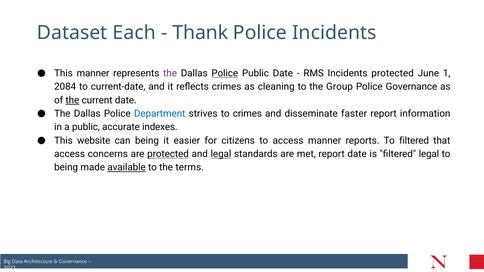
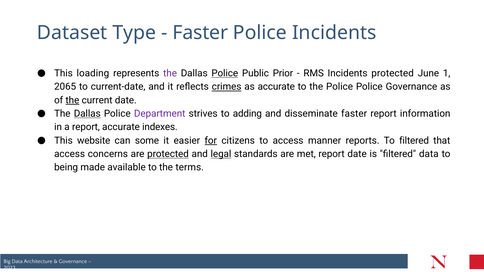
Each: Each -> Type
Thank at (200, 33): Thank -> Faster
This manner: manner -> loading
Public Date: Date -> Prior
2084: 2084 -> 2065
crimes at (227, 87) underline: none -> present
as cleaning: cleaning -> accurate
the Group: Group -> Police
Dallas at (87, 114) underline: none -> present
Department colour: blue -> purple
to crimes: crimes -> adding
a public: public -> report
can being: being -> some
for underline: none -> present
filtered legal: legal -> data
available underline: present -> none
